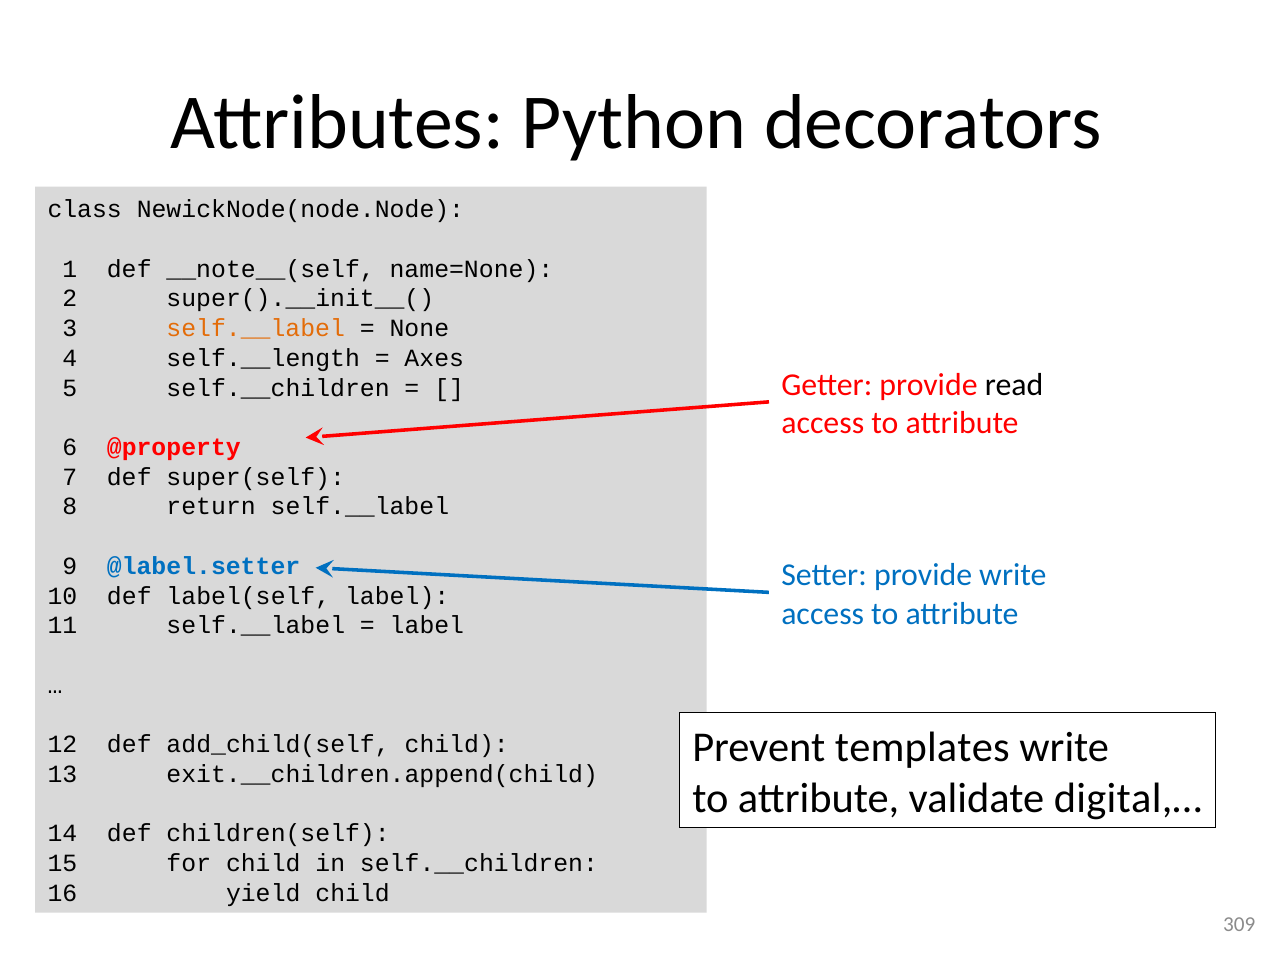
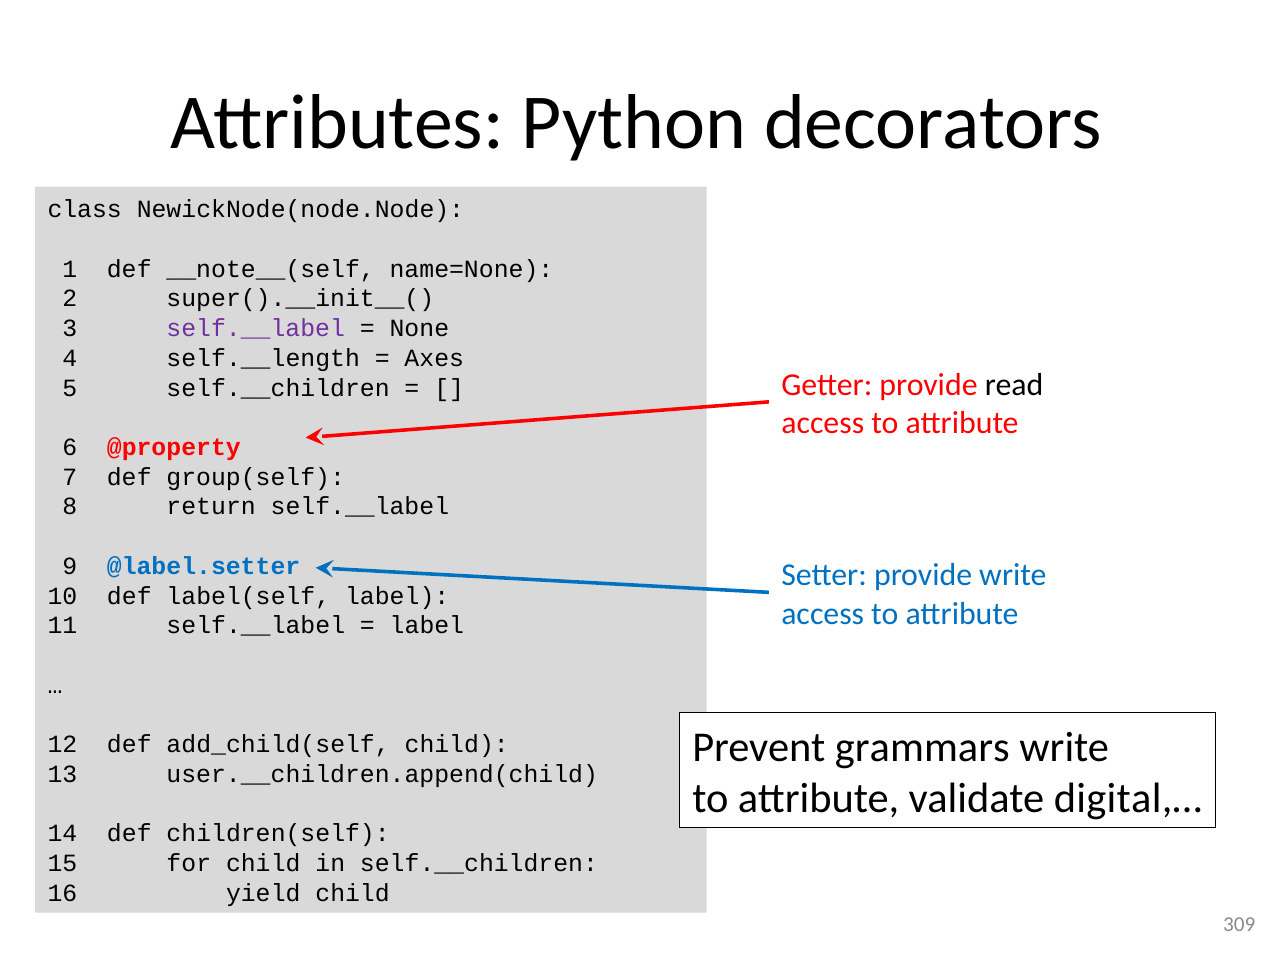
self.__label at (256, 328) colour: orange -> purple
super(self: super(self -> group(self
templates: templates -> grammars
exit.__children.append(child: exit.__children.append(child -> user.__children.append(child
